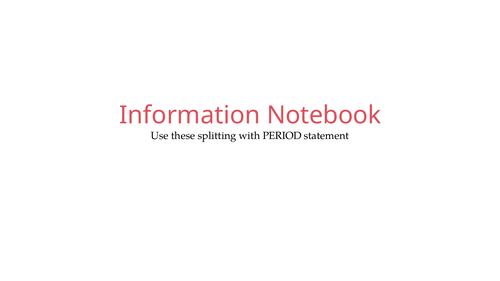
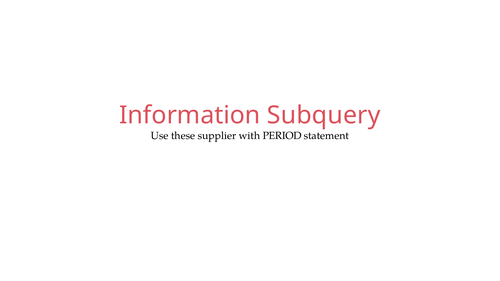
Notebook: Notebook -> Subquery
splitting: splitting -> supplier
